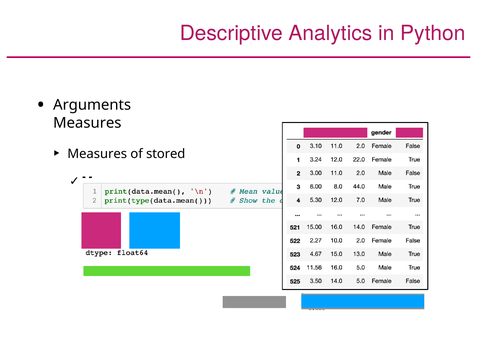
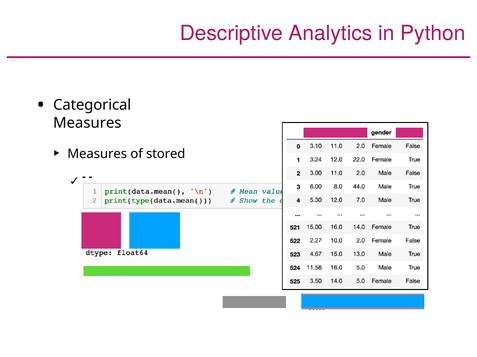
Arguments: Arguments -> Categorical
